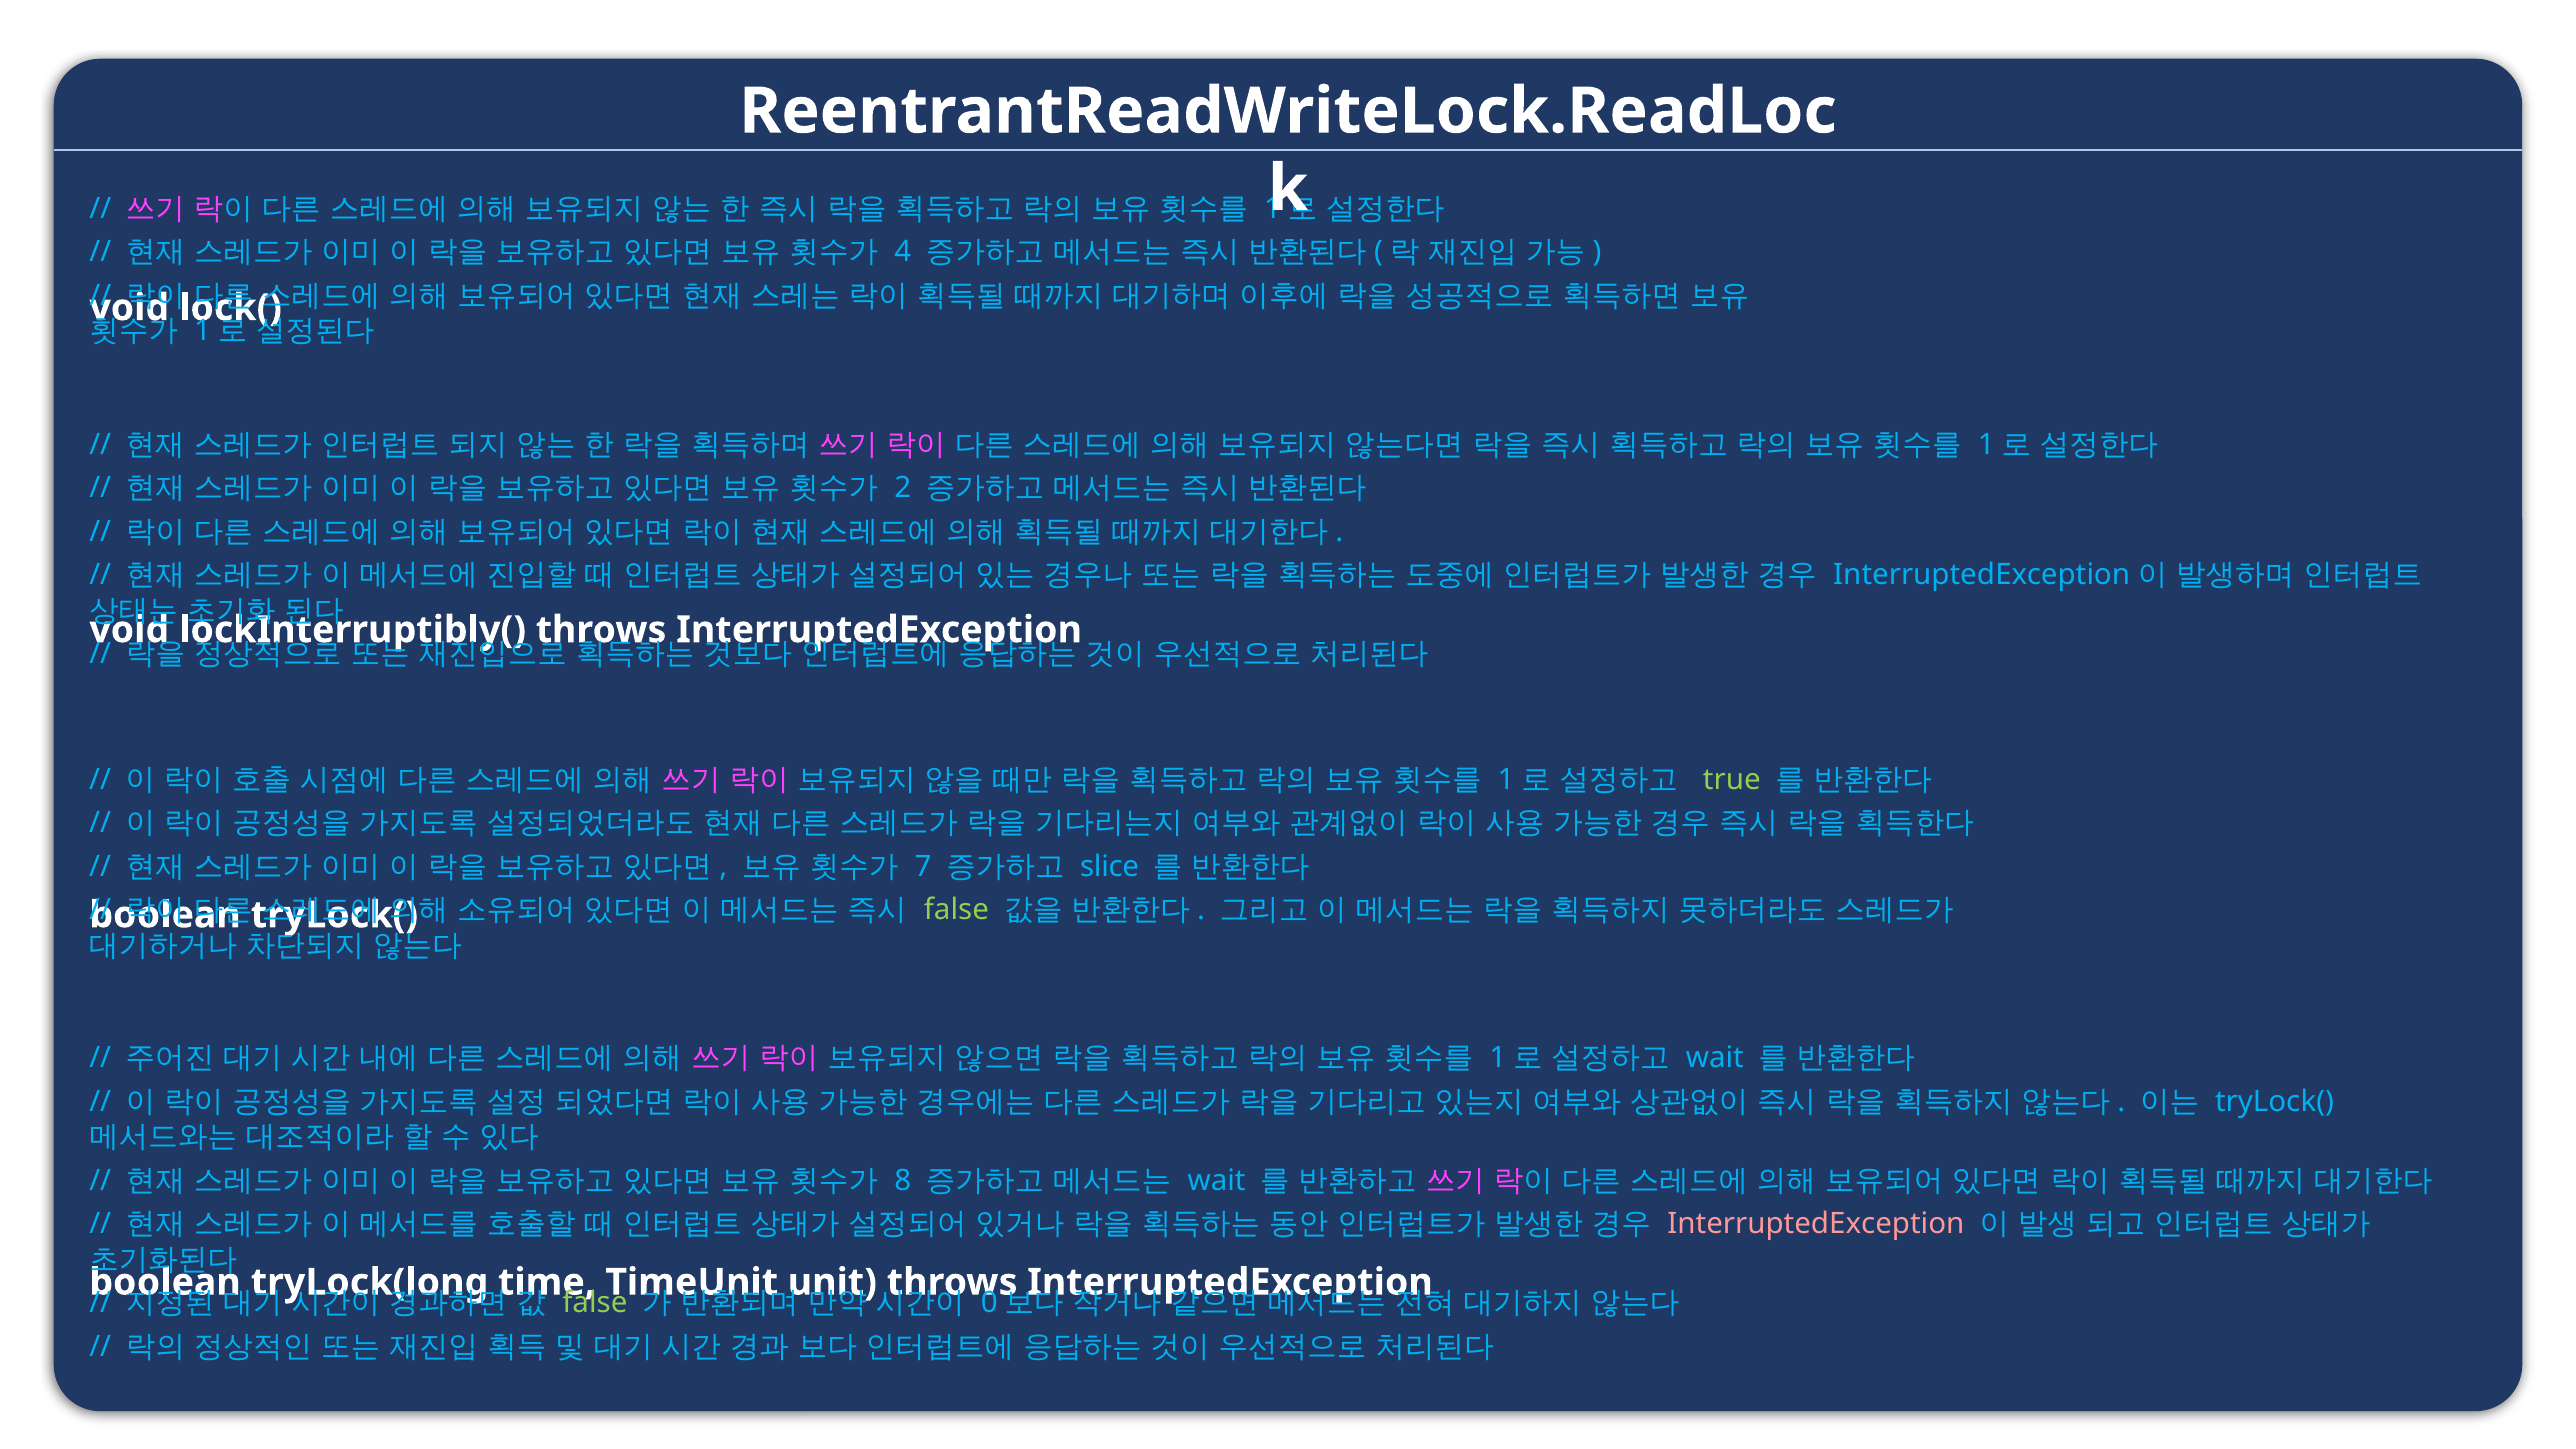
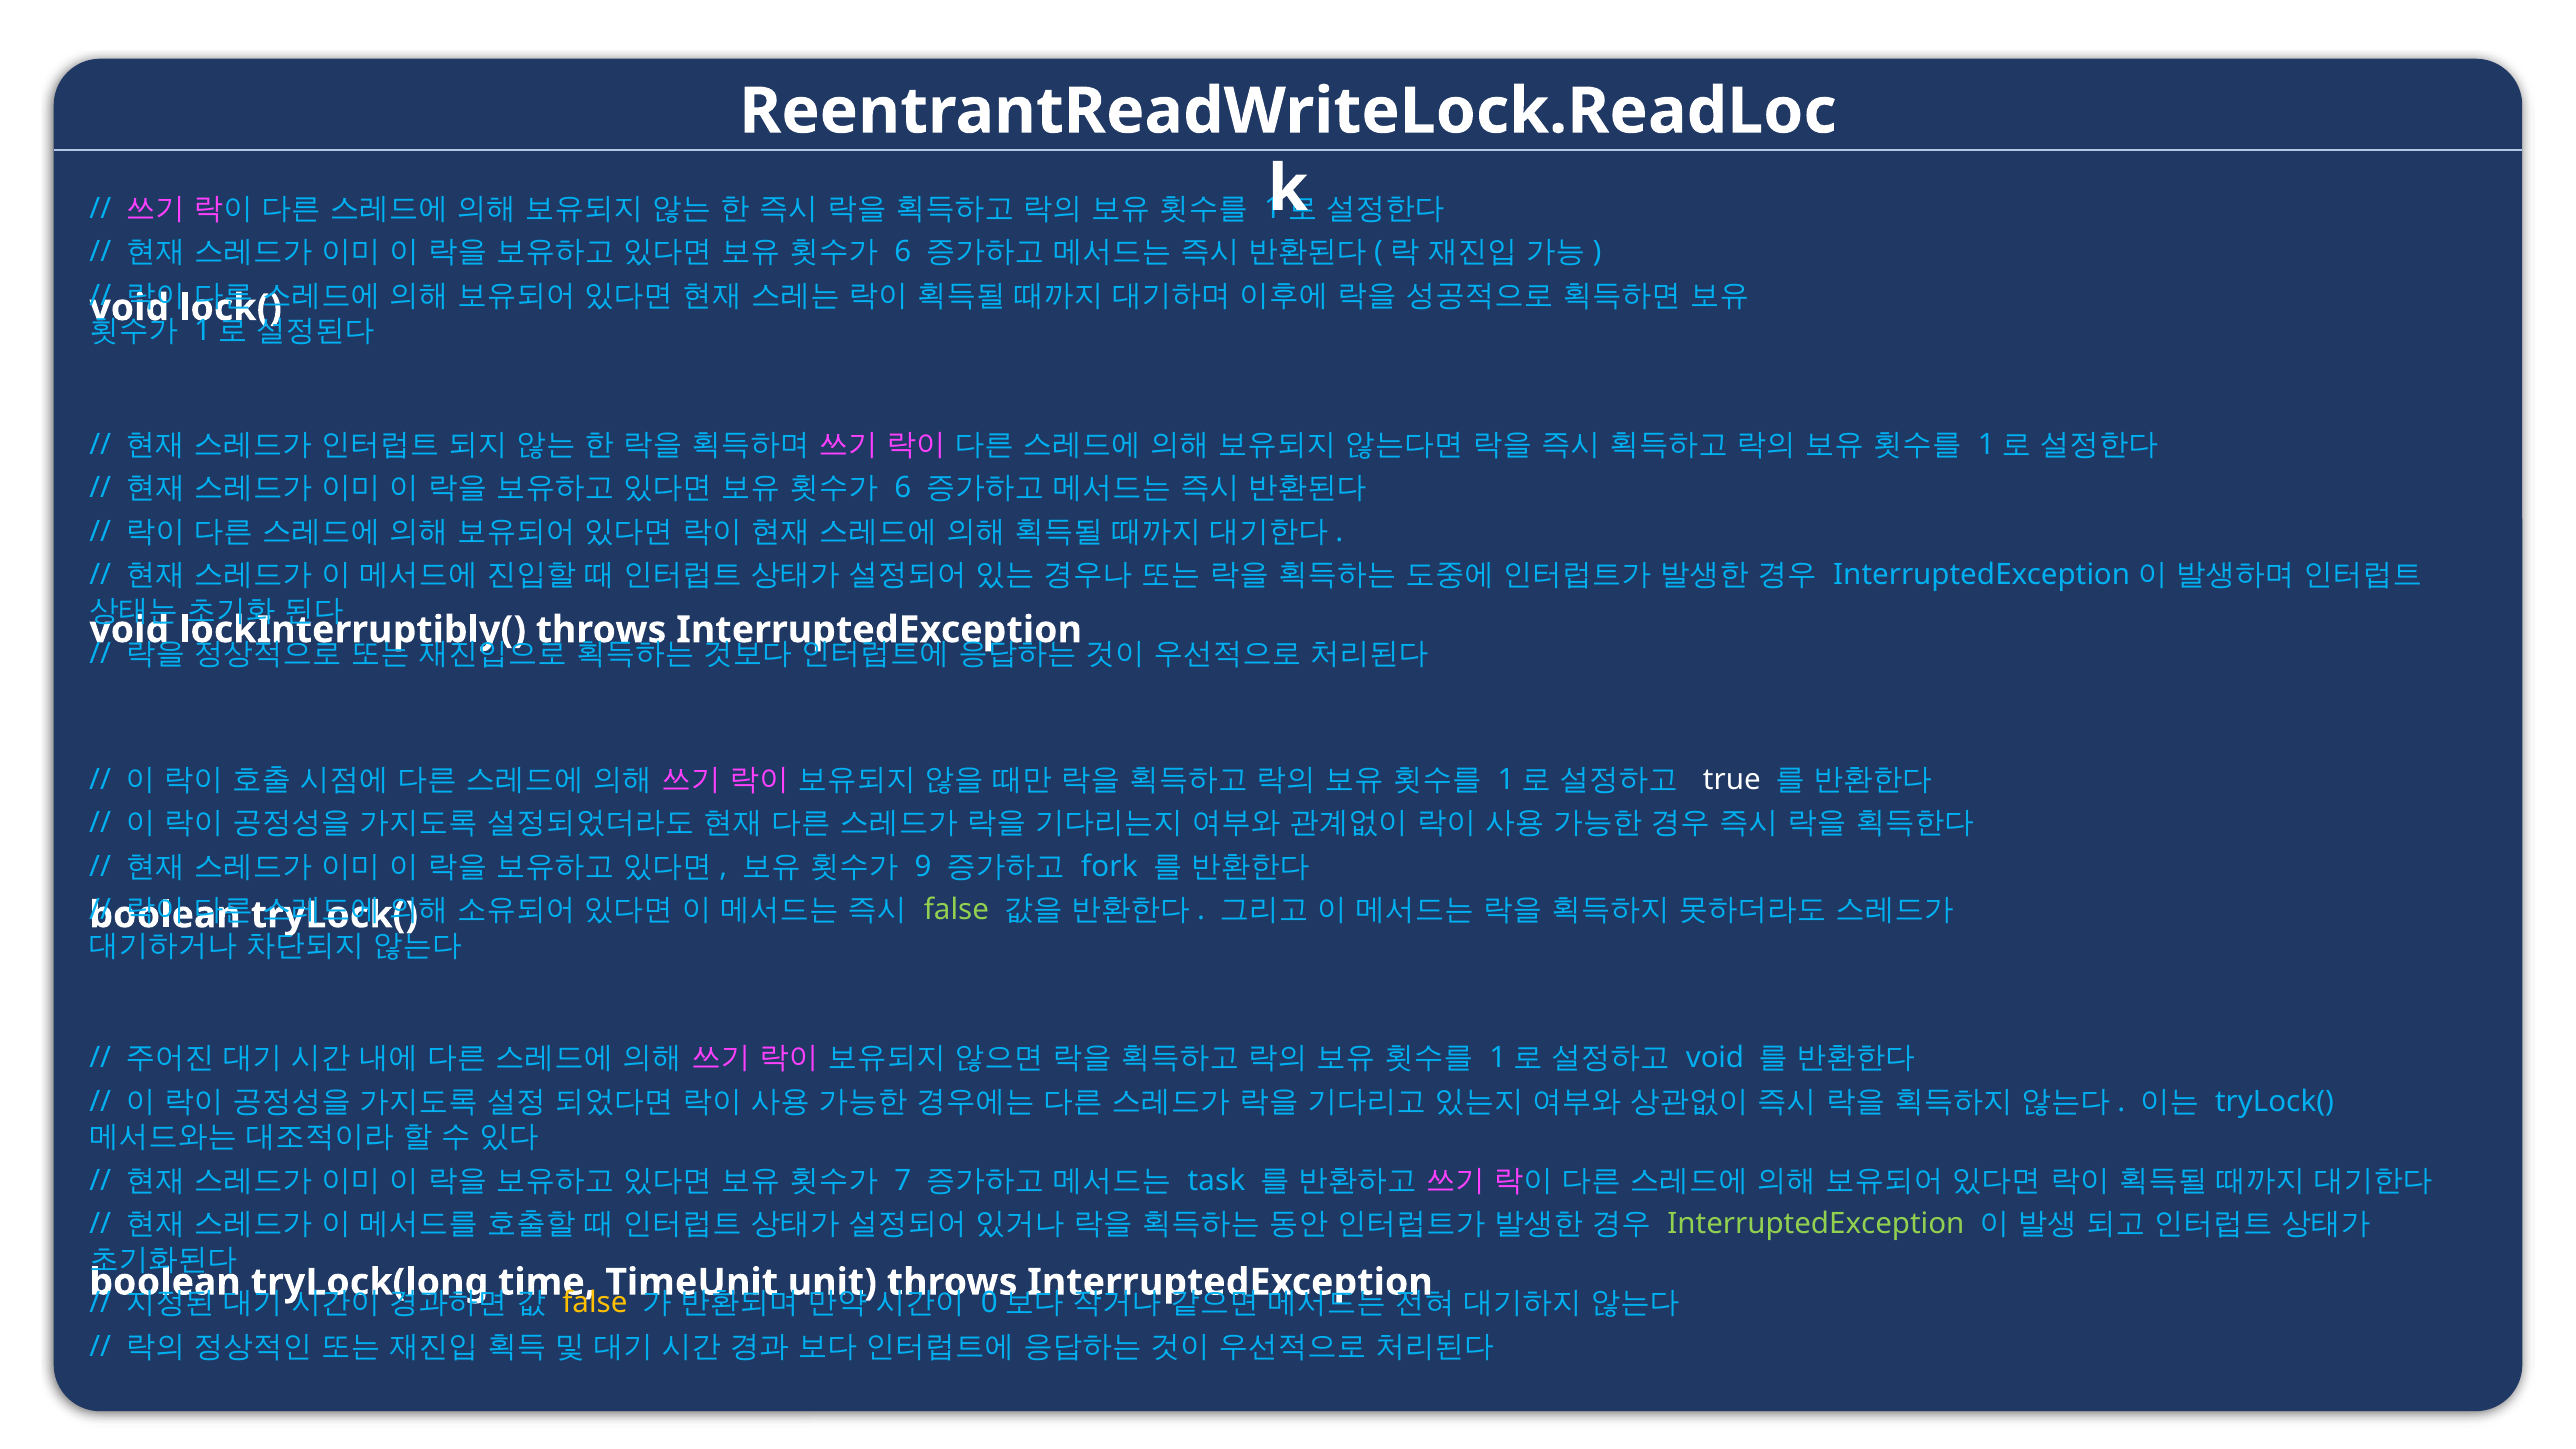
4 at (903, 252): 4 -> 6
2 at (903, 488): 2 -> 6
true colour: light green -> white
7: 7 -> 9
slice: slice -> fork
wait at (1715, 1058): wait -> void
8: 8 -> 7
wait at (1217, 1180): wait -> task
InterruptedException at (1816, 1224) colour: pink -> light green
false at (595, 1303) colour: light green -> yellow
